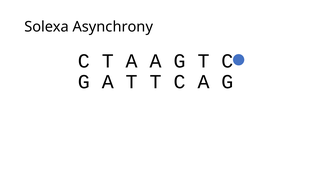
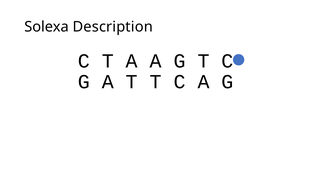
Asynchrony: Asynchrony -> Description
